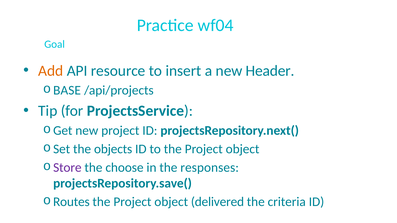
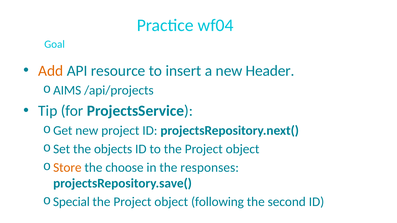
BASE: BASE -> AIMS
Store colour: purple -> orange
Routes: Routes -> Special
delivered: delivered -> following
criteria: criteria -> second
